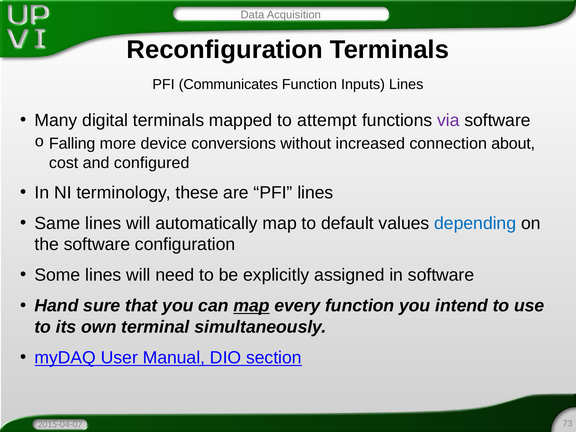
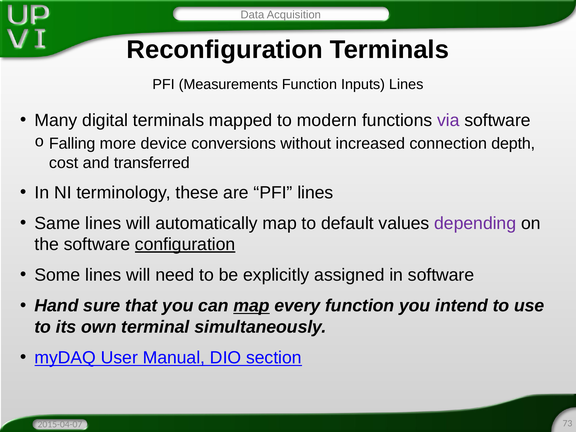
Communicates: Communicates -> Measurements
attempt: attempt -> modern
about: about -> depth
configured: configured -> transferred
depending colour: blue -> purple
configuration underline: none -> present
